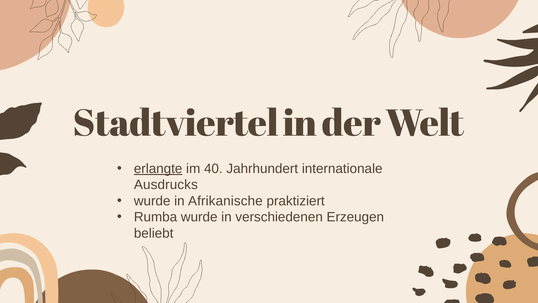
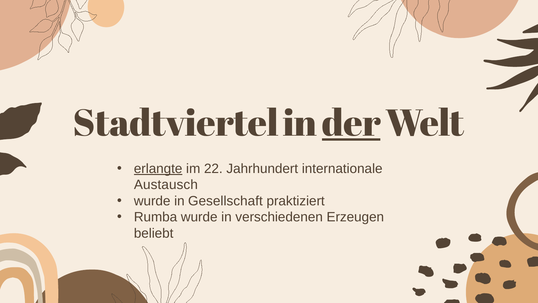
der underline: none -> present
40: 40 -> 22
Ausdrucks: Ausdrucks -> Austausch
Afrikanische: Afrikanische -> Gesellschaft
